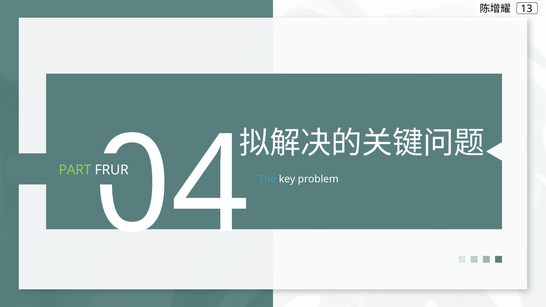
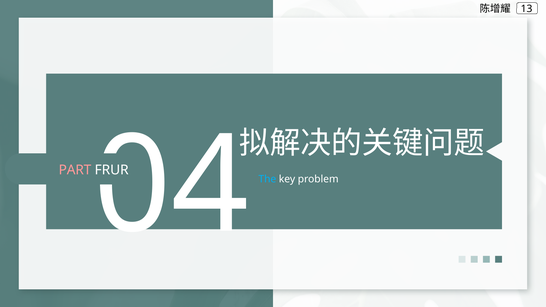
PART colour: light green -> pink
